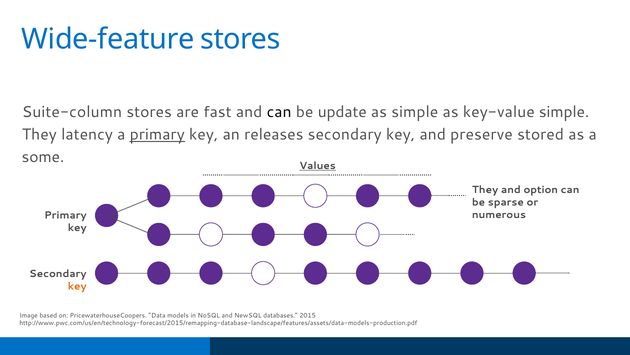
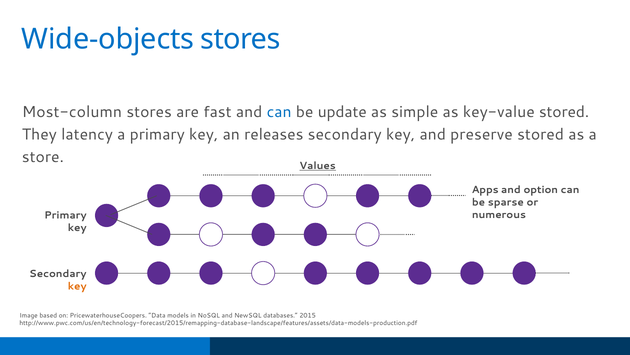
Wide-feature: Wide-feature -> Wide-objects
Suite-column: Suite-column -> Most-column
can at (279, 112) colour: black -> blue
key-value simple: simple -> stored
primary at (157, 134) underline: present -> none
some: some -> store
They at (485, 190): They -> Apps
